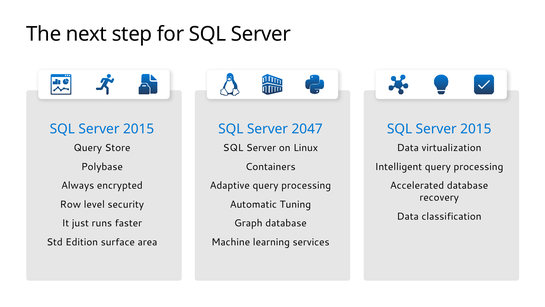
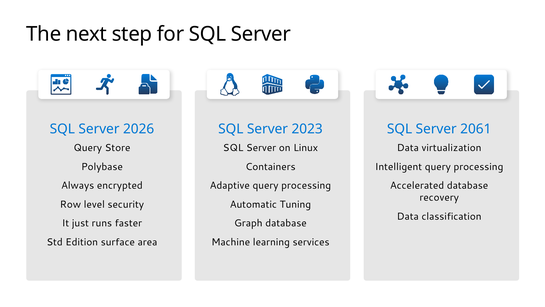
2015 at (139, 129): 2015 -> 2026
2047: 2047 -> 2023
2015 at (476, 129): 2015 -> 2061
